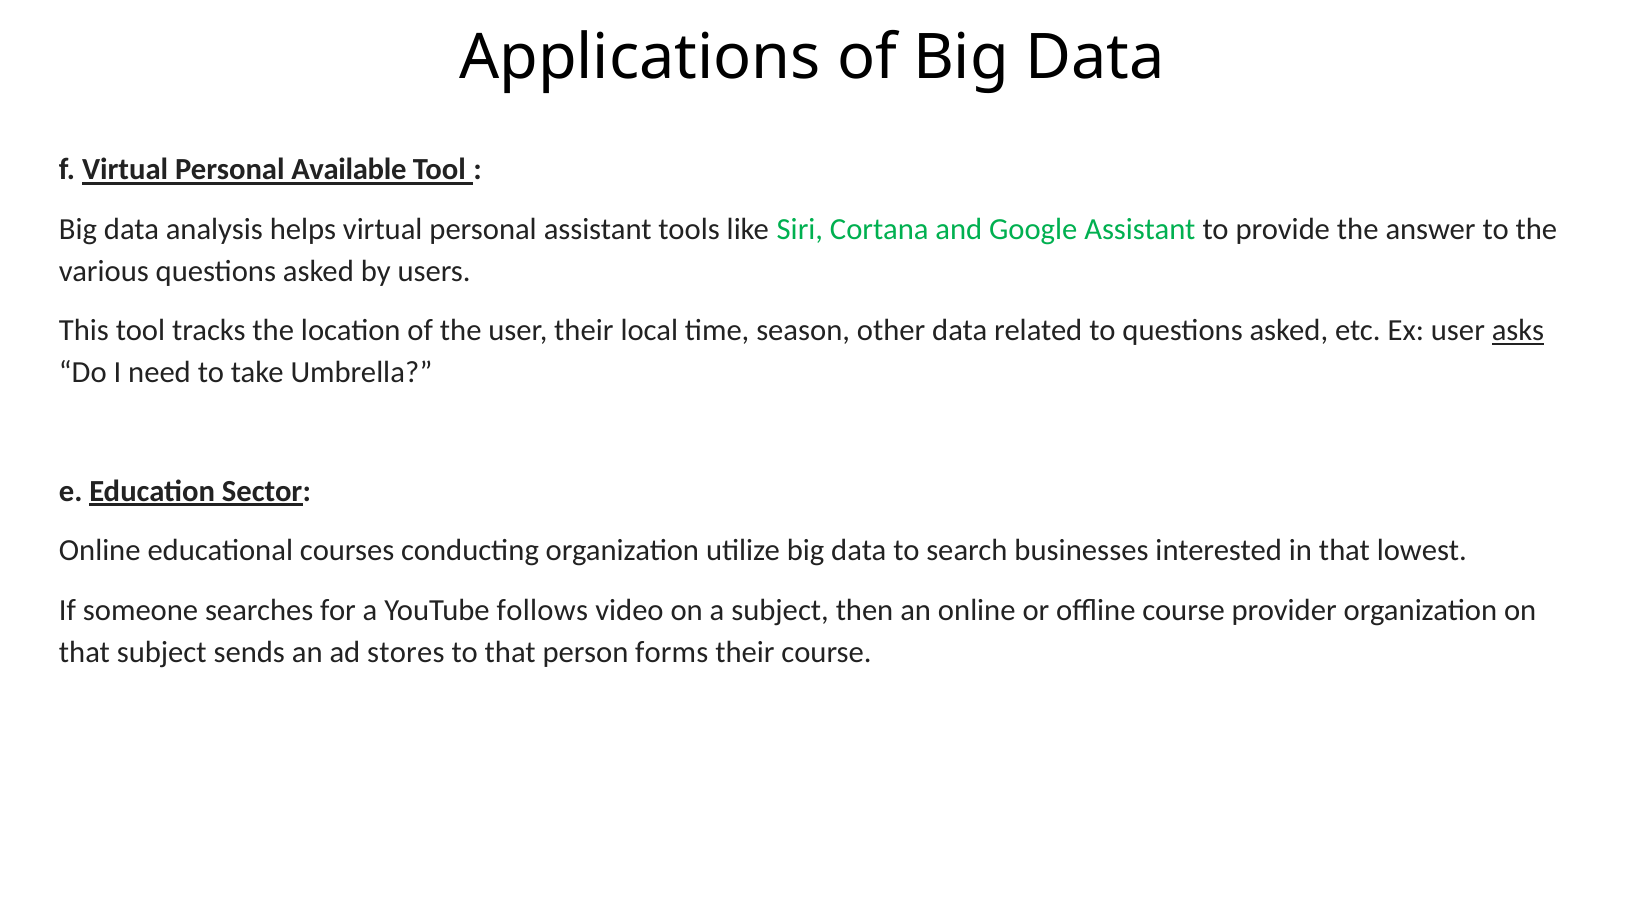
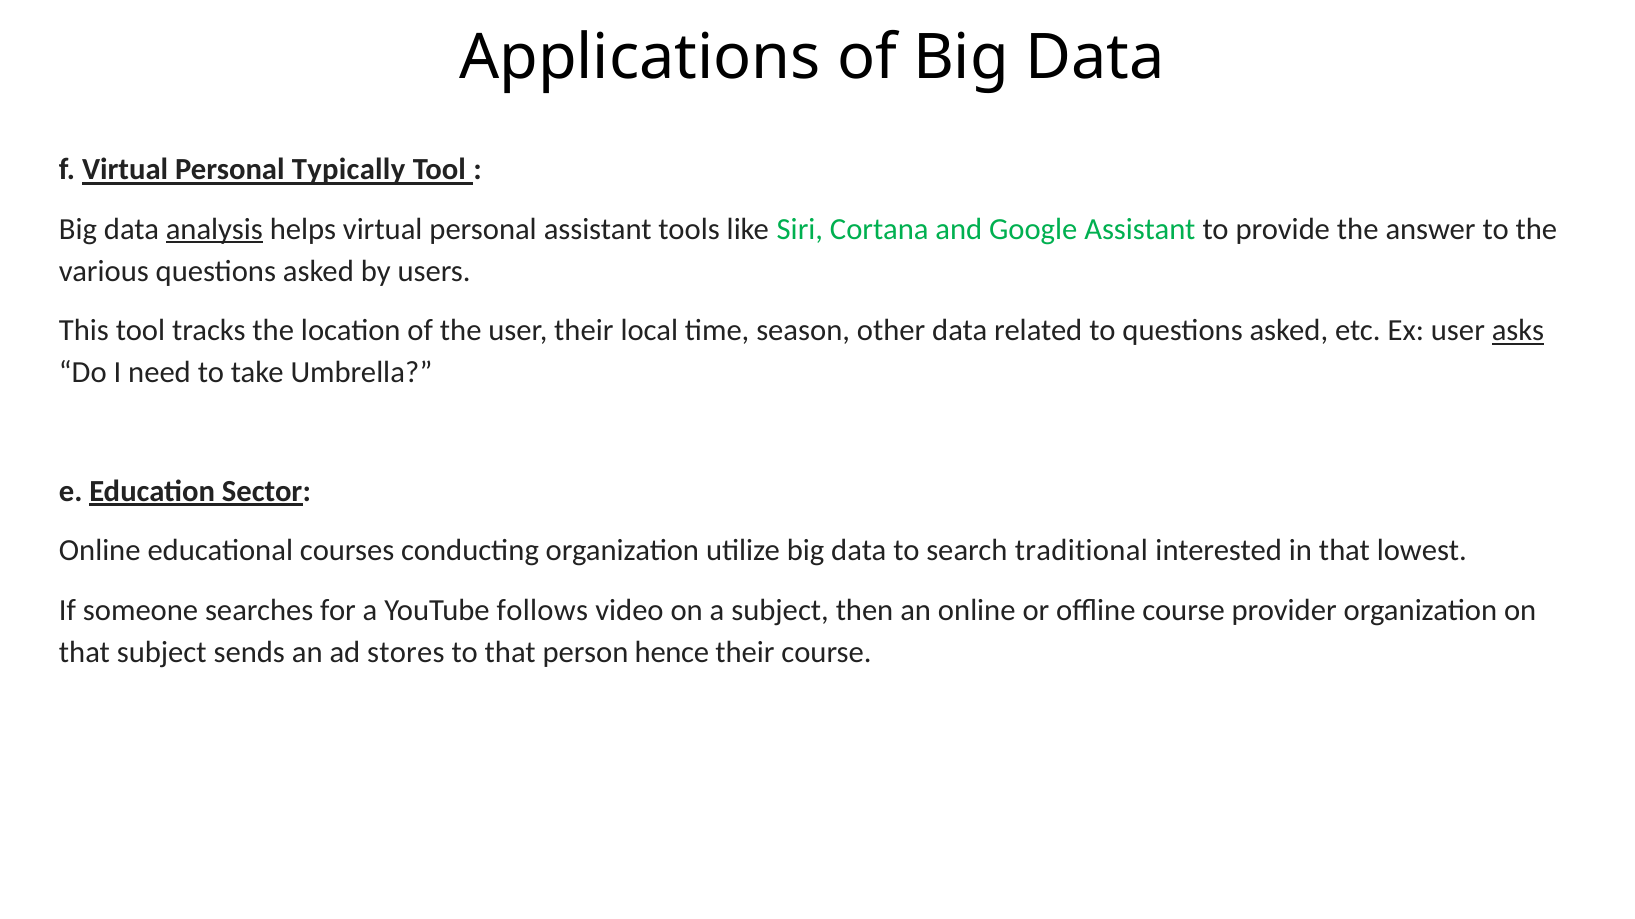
Available: Available -> Typically
analysis underline: none -> present
businesses: businesses -> traditional
forms: forms -> hence
